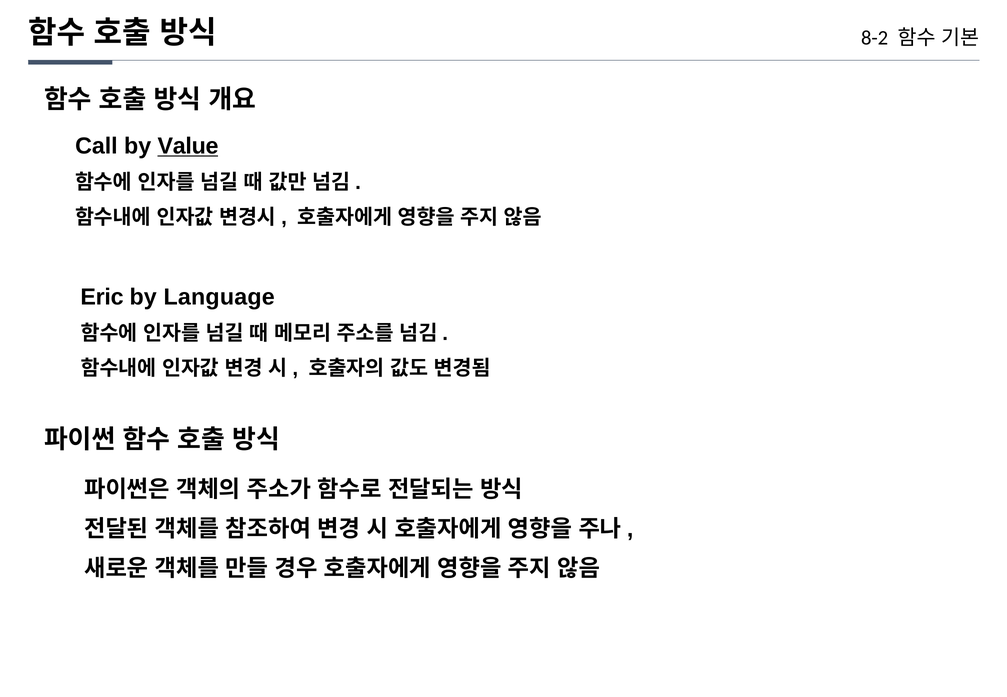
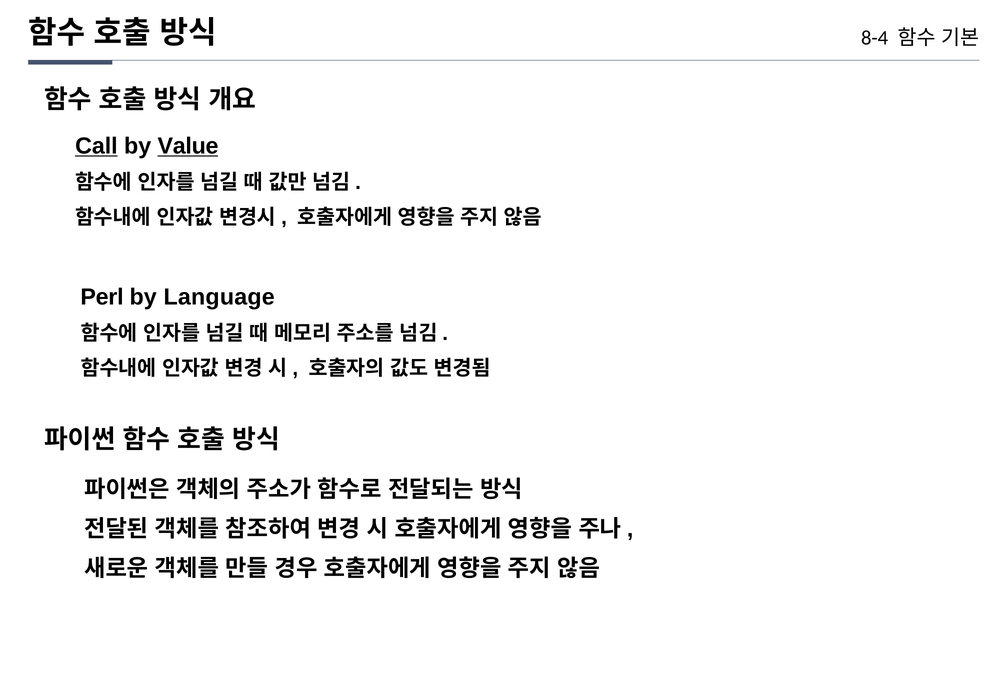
8-2: 8-2 -> 8-4
Call underline: none -> present
Eric: Eric -> Perl
